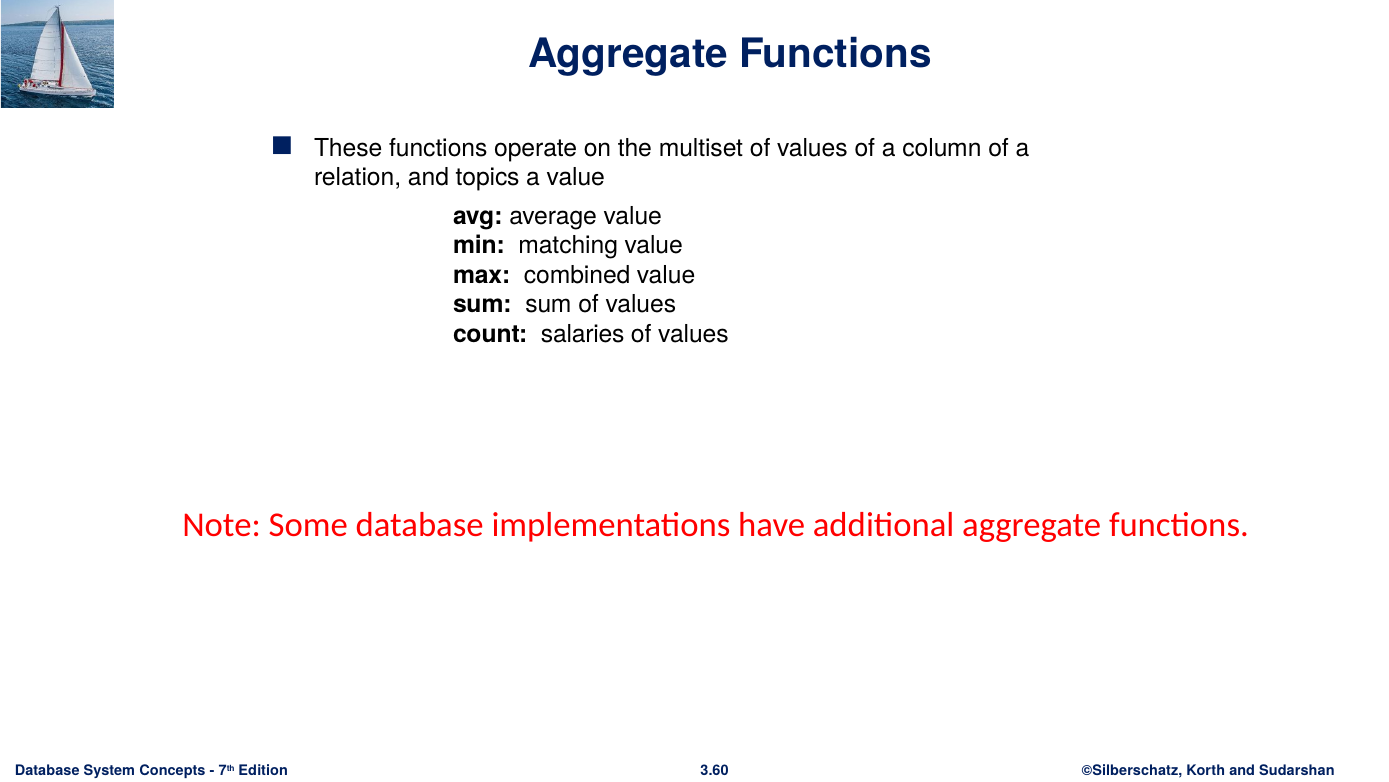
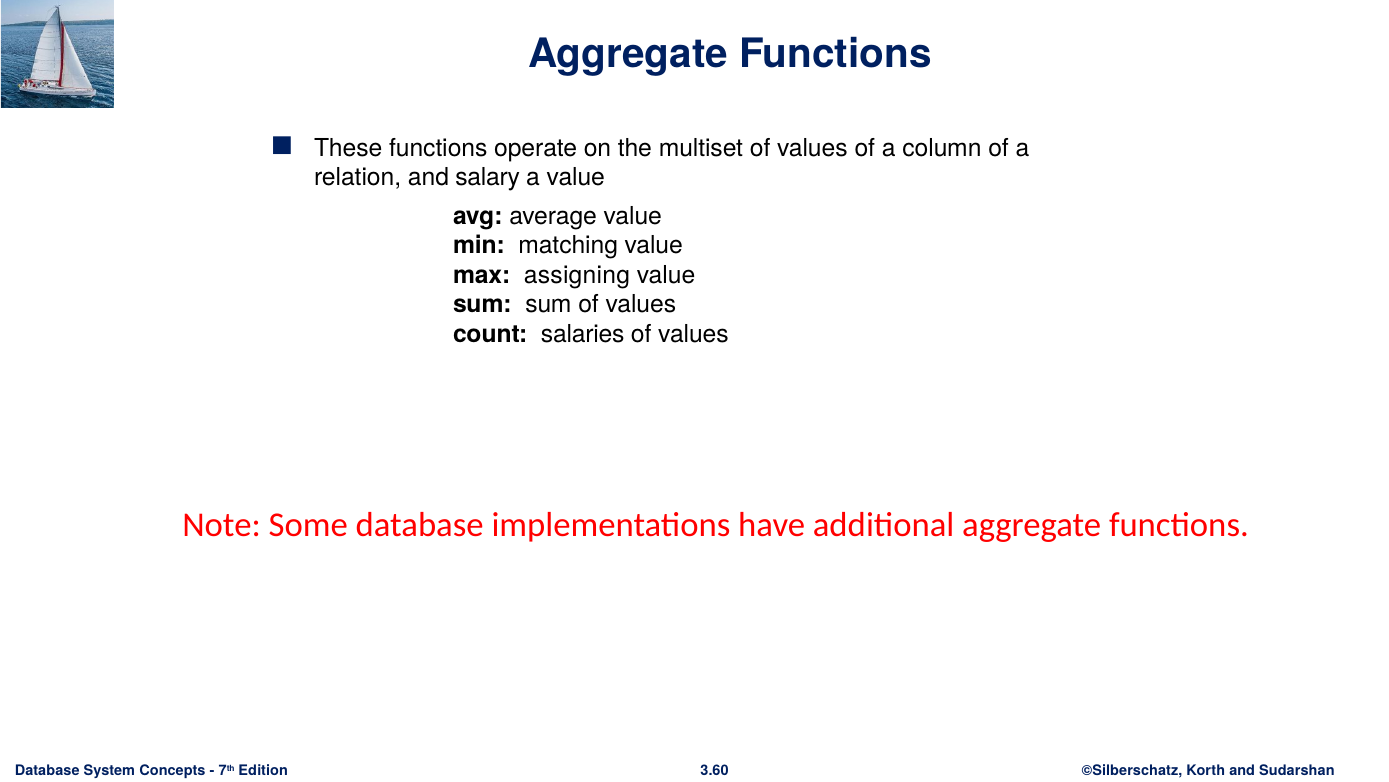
topics: topics -> salary
combined: combined -> assigning
